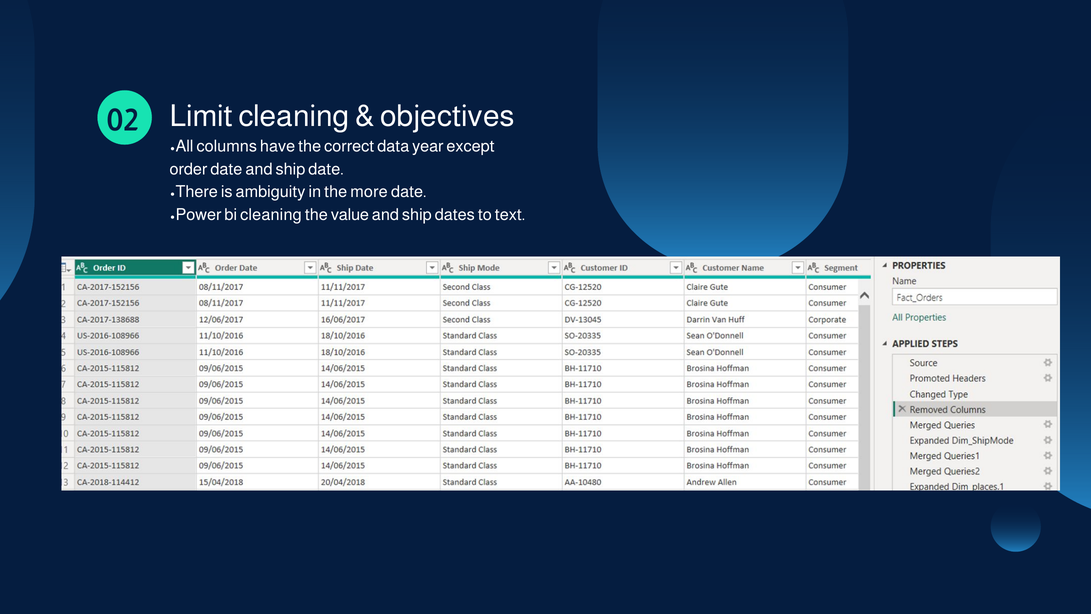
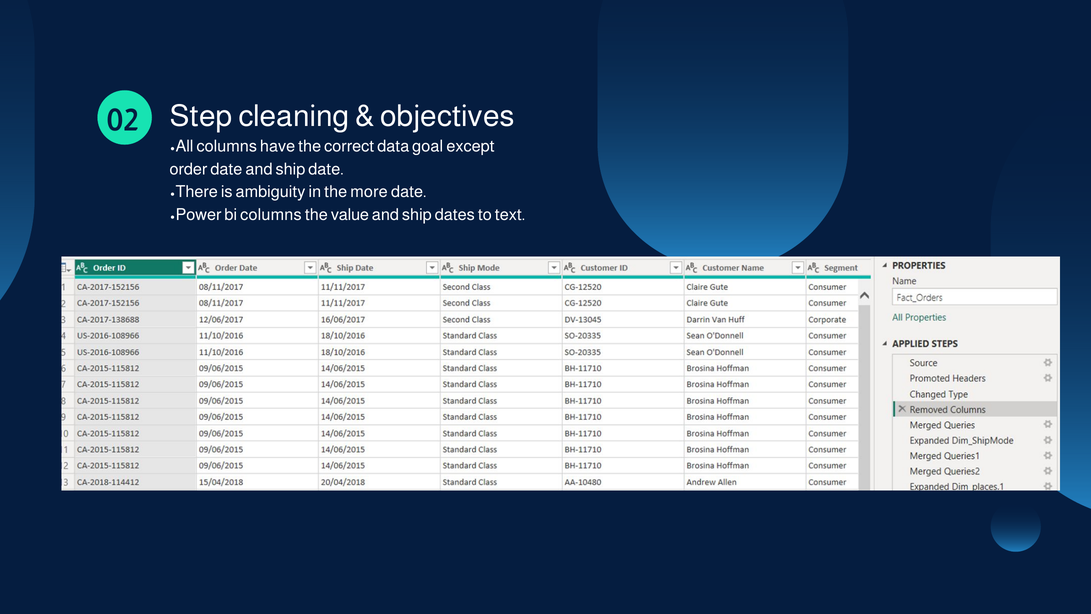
Limit: Limit -> Step
year: year -> goal
bi cleaning: cleaning -> columns
